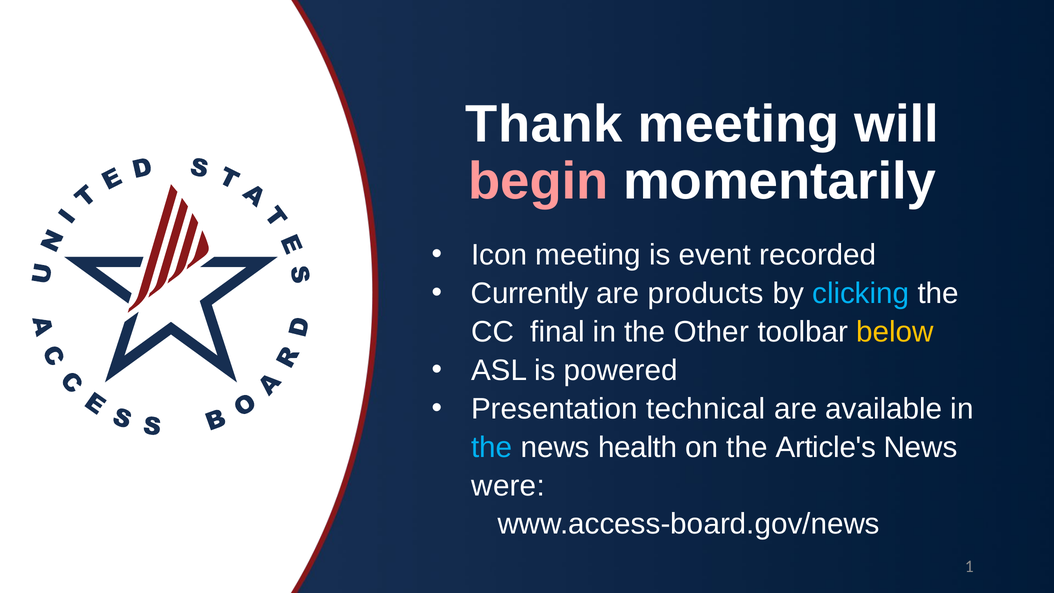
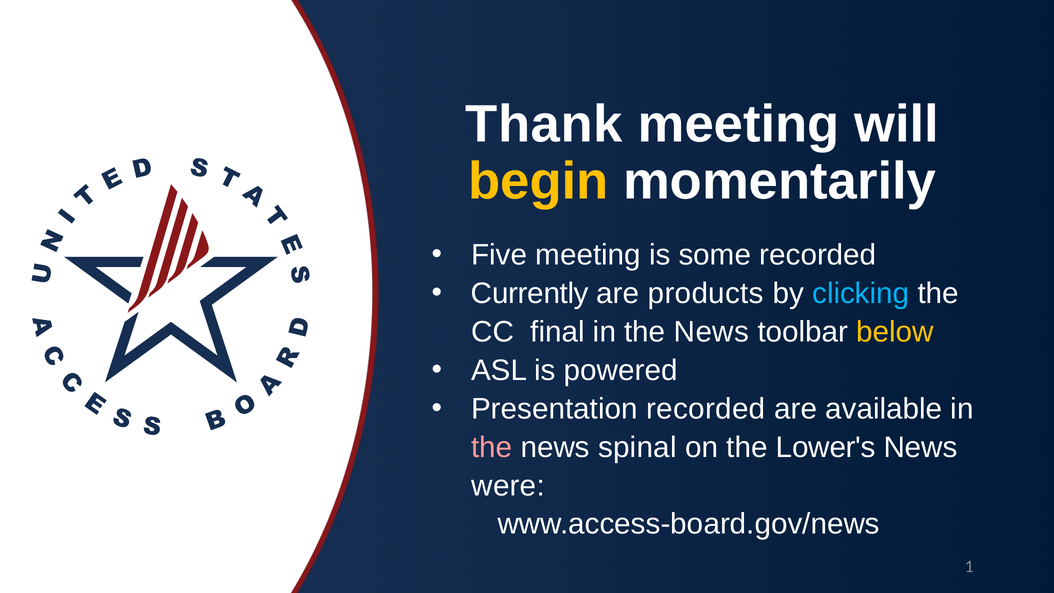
begin colour: pink -> yellow
Icon: Icon -> Five
event: event -> some
Other at (711, 332): Other -> News
Presentation technical: technical -> recorded
the at (492, 447) colour: light blue -> pink
health: health -> spinal
Article's: Article's -> Lower's
